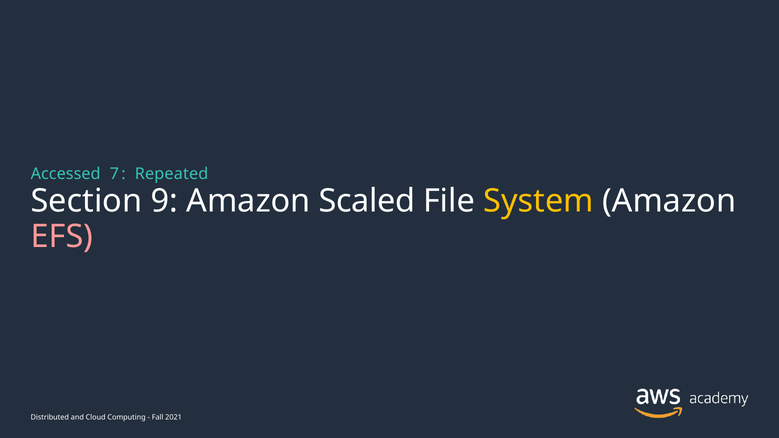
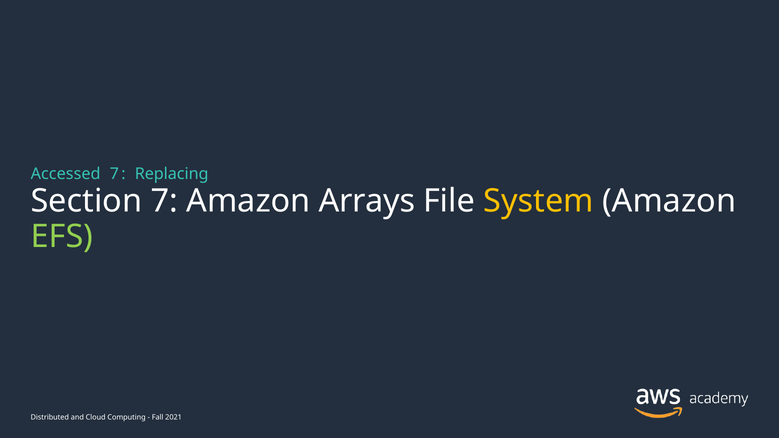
Repeated: Repeated -> Replacing
Section 9: 9 -> 7
Scaled: Scaled -> Arrays
EFS colour: pink -> light green
